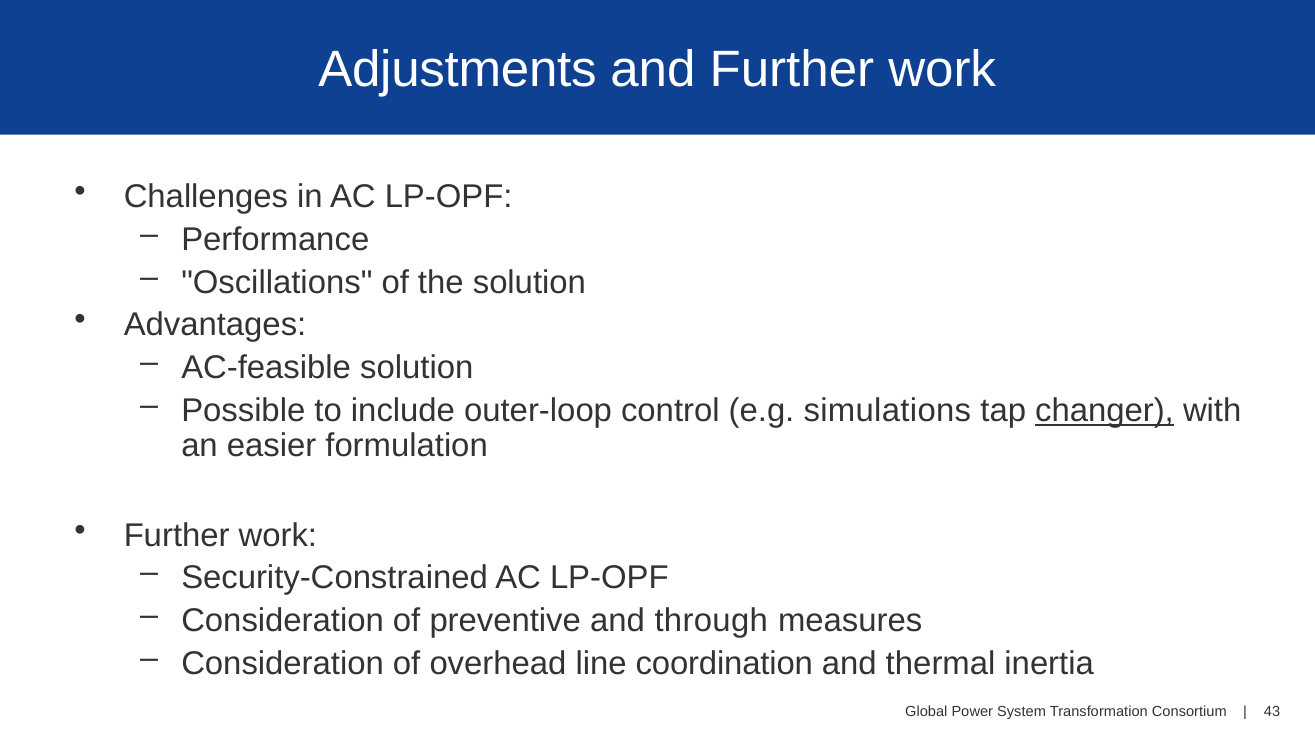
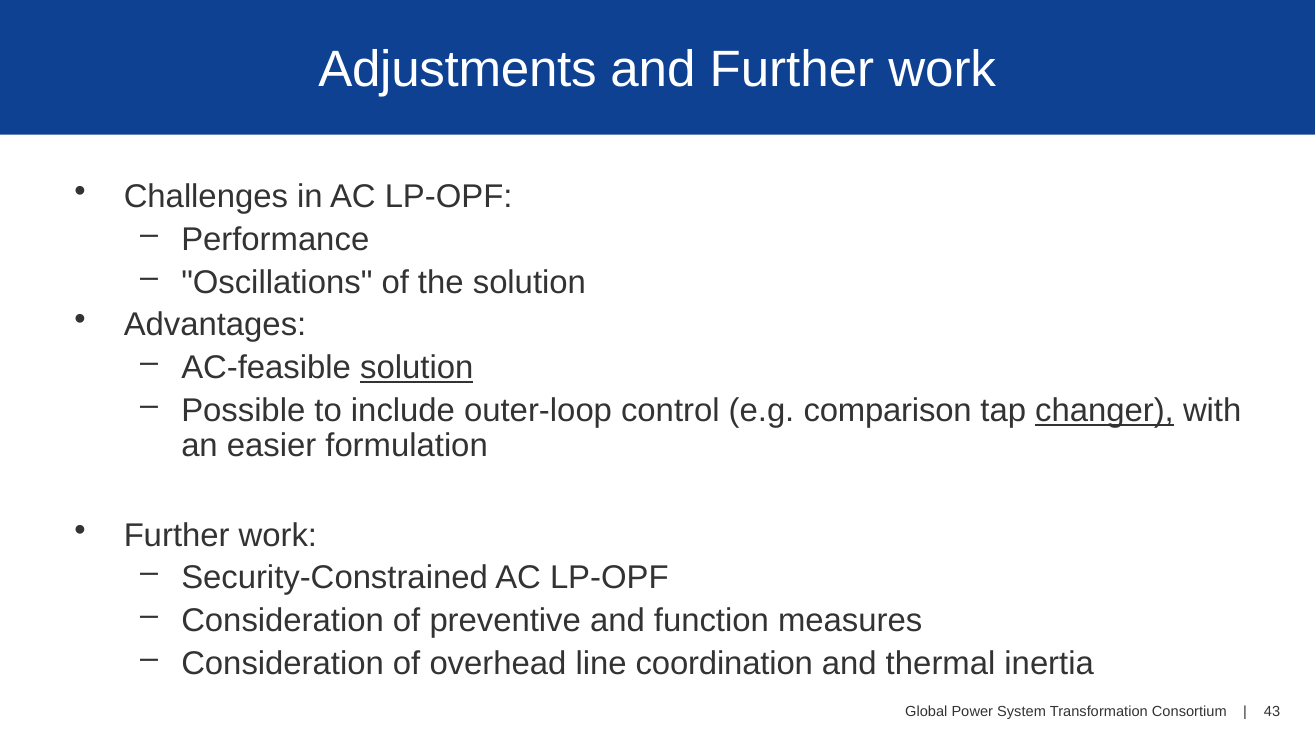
solution at (417, 368) underline: none -> present
simulations: simulations -> comparison
through: through -> function
